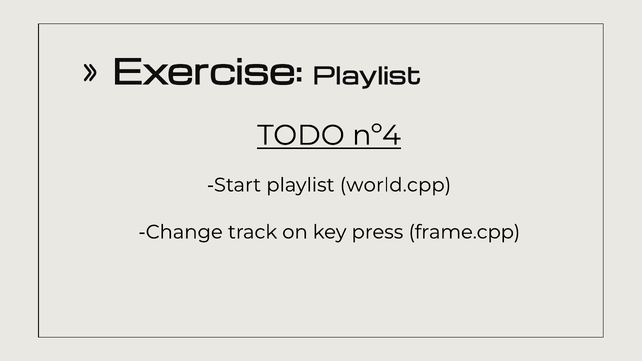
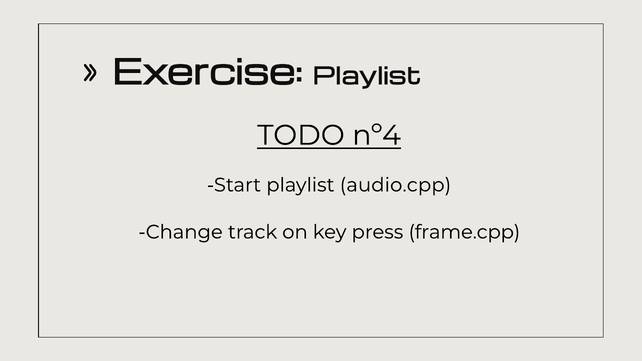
world.cpp: world.cpp -> audio.cpp
